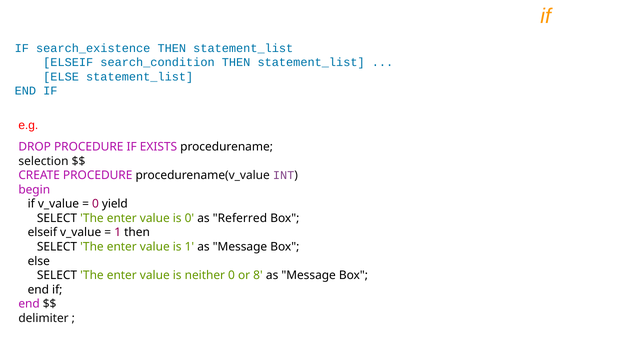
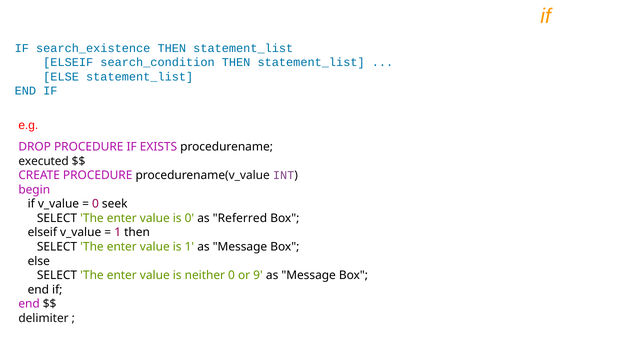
selection: selection -> executed
yield: yield -> seek
8: 8 -> 9
